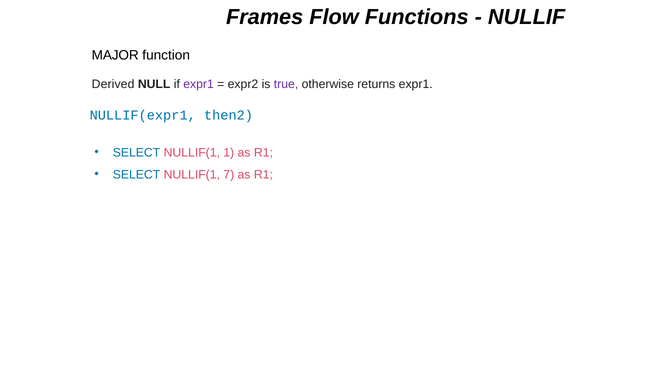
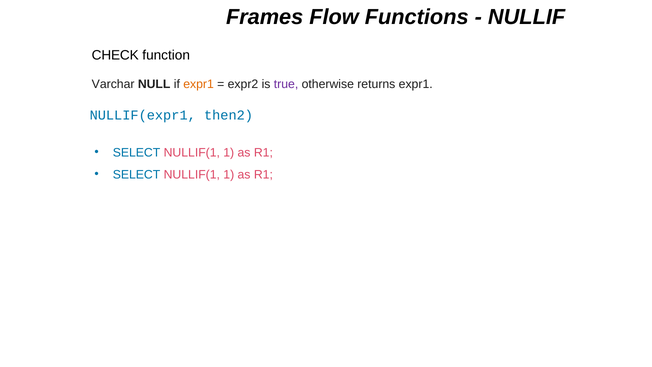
MAJOR: MAJOR -> CHECK
Derived: Derived -> Varchar
expr1 at (199, 84) colour: purple -> orange
7 at (229, 174): 7 -> 1
